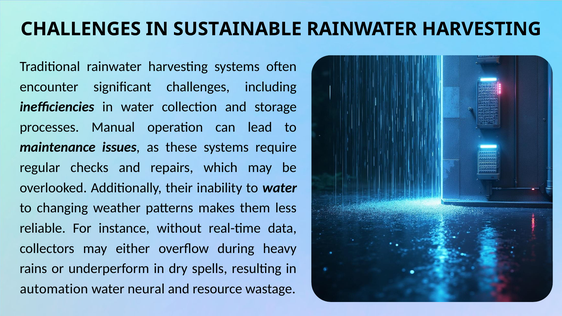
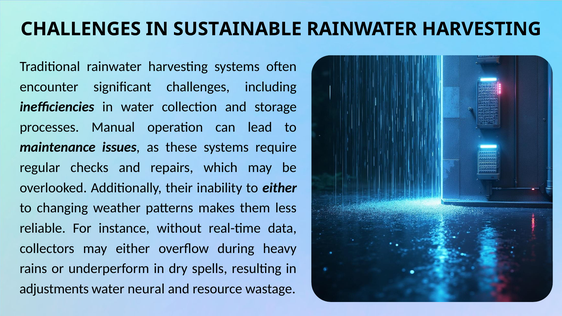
to water: water -> either
automation: automation -> adjustments
